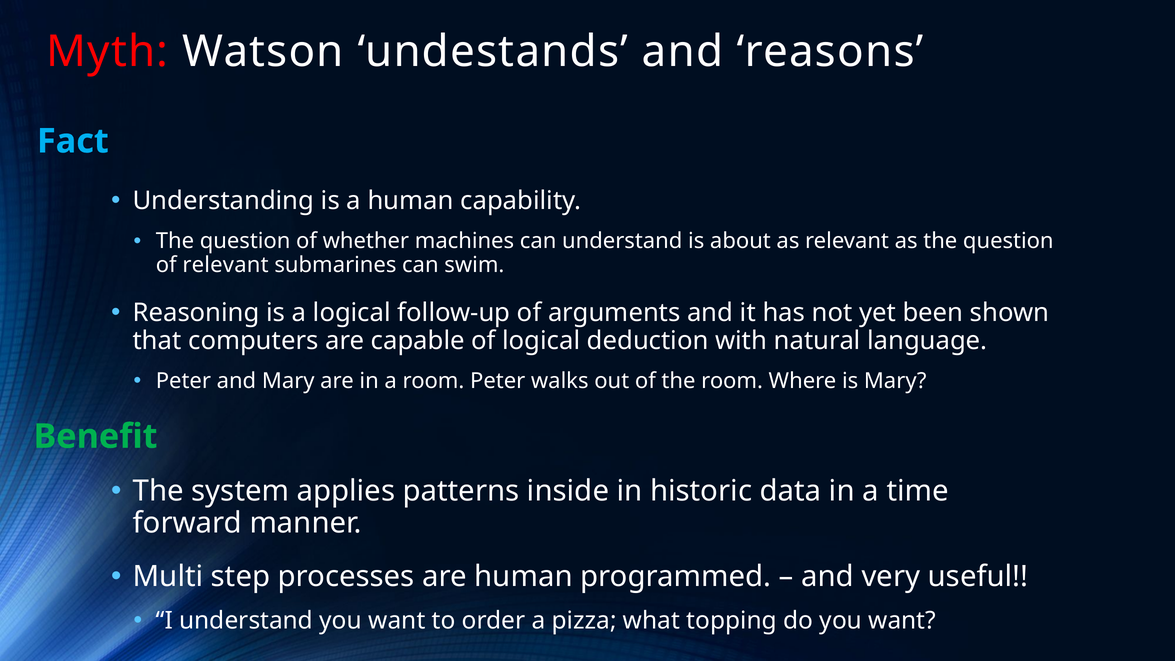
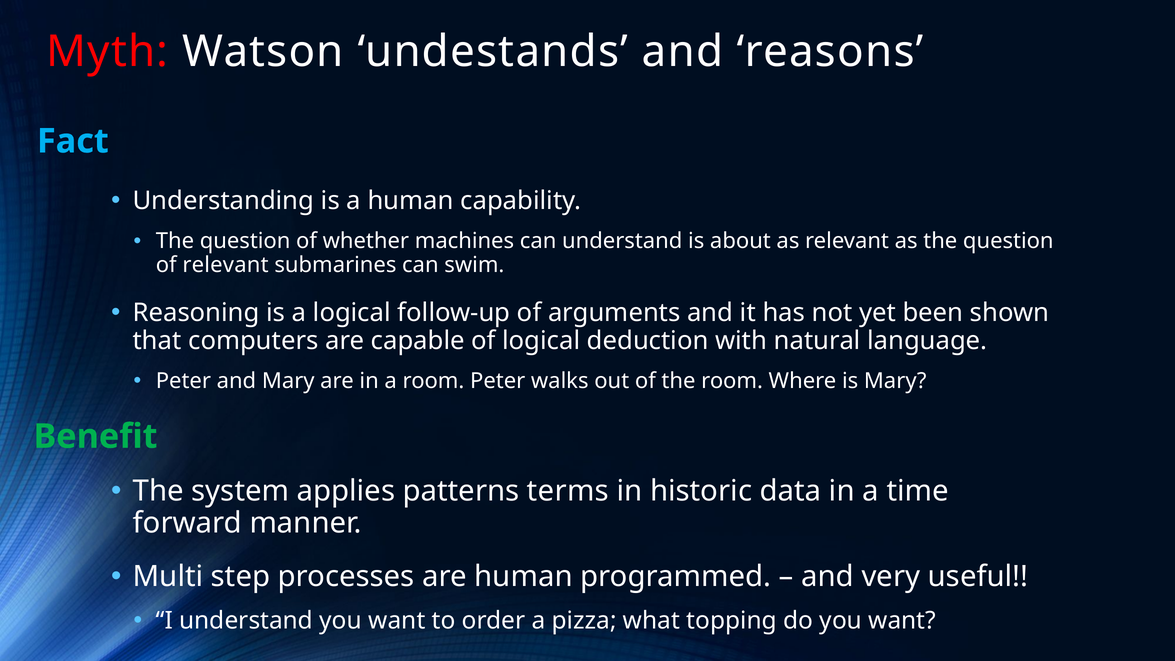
inside: inside -> terms
